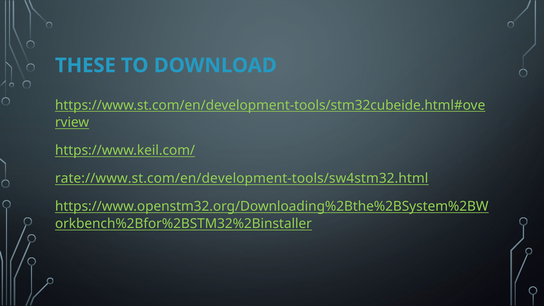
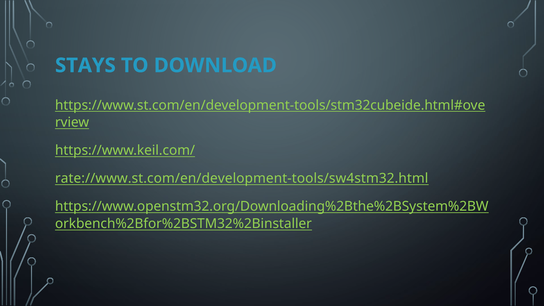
THESE: THESE -> STAYS
